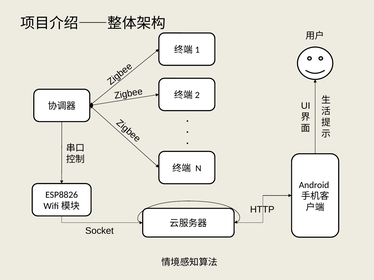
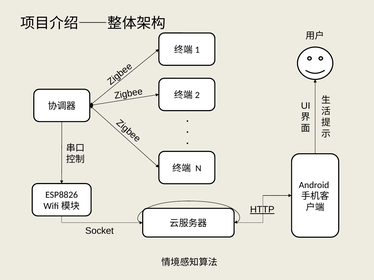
HTTP underline: none -> present
